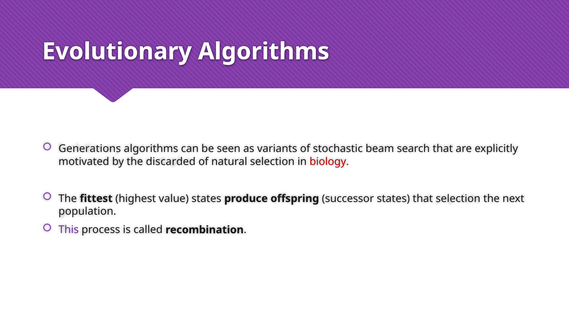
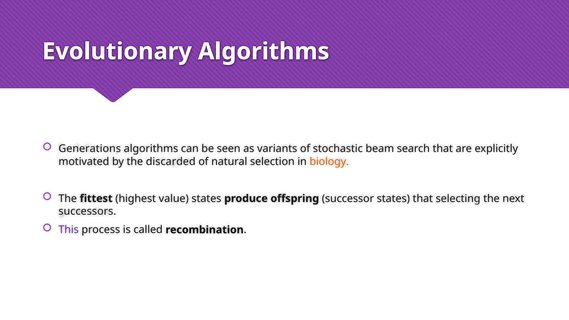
biology colour: red -> orange
that selection: selection -> selecting
population: population -> successors
